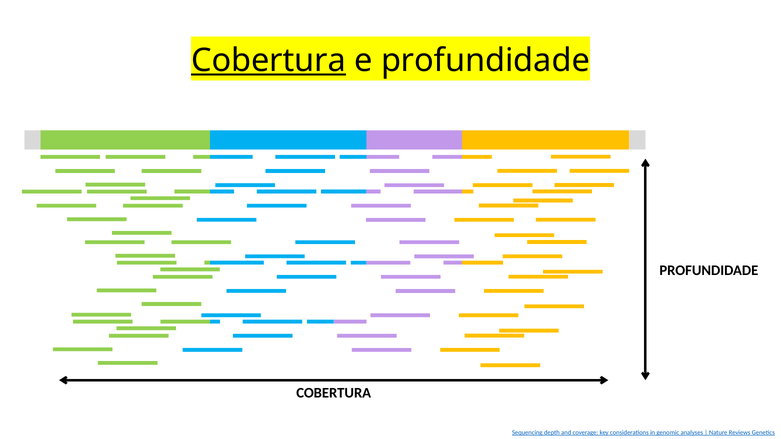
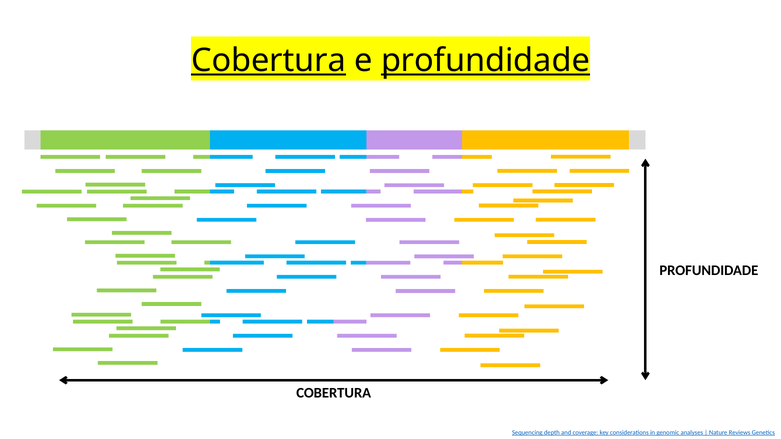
profundidade at (485, 60) underline: none -> present
